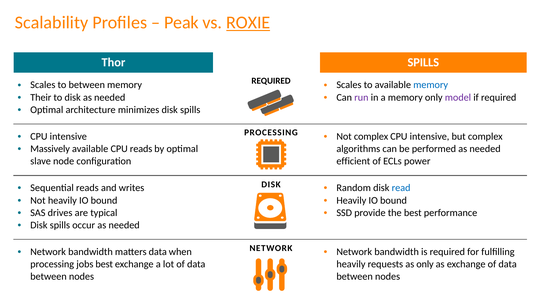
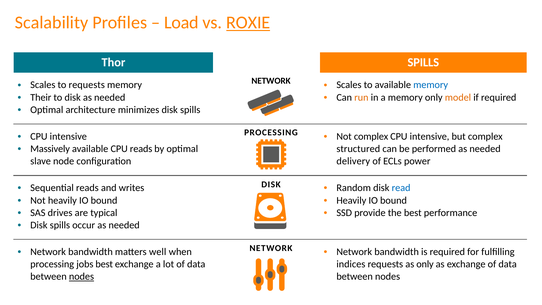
Peak: Peak -> Load
REQUIRED at (271, 81): REQUIRED -> NETWORK
to between: between -> requests
run colour: purple -> orange
model colour: purple -> orange
algorithms: algorithms -> structured
efficient: efficient -> delivery
matters data: data -> well
heavily at (351, 264): heavily -> indices
nodes at (81, 277) underline: none -> present
